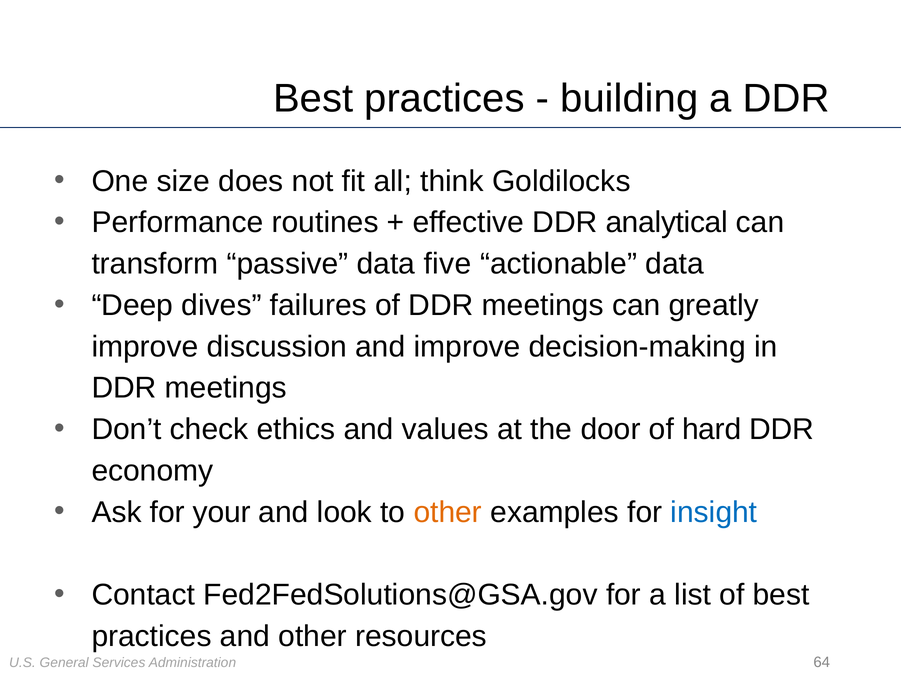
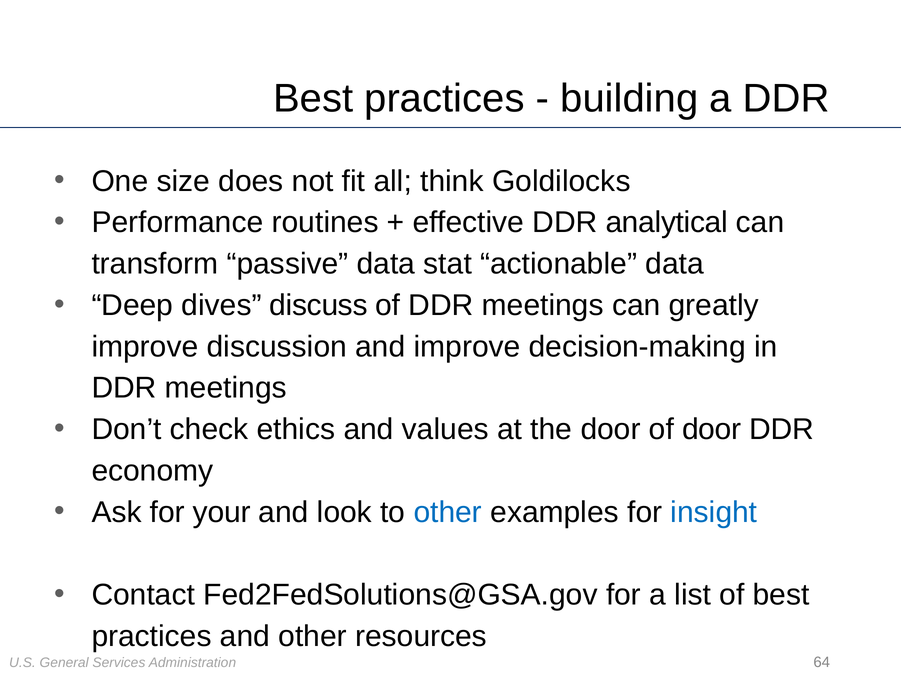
five: five -> stat
failures: failures -> discuss
of hard: hard -> door
other at (448, 513) colour: orange -> blue
